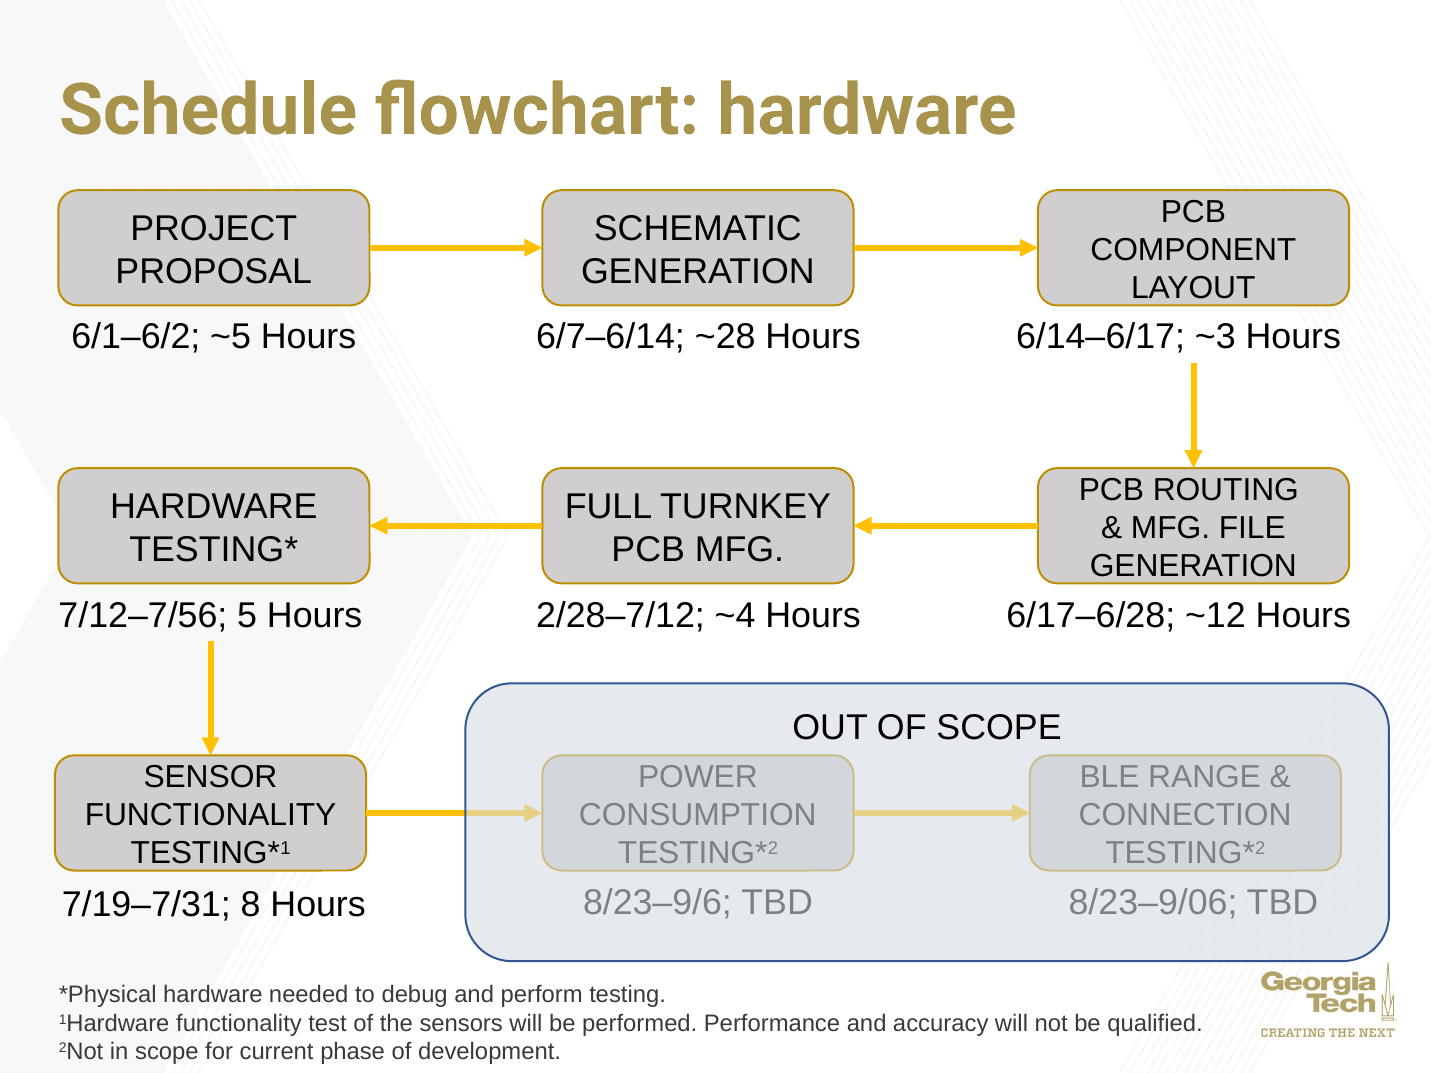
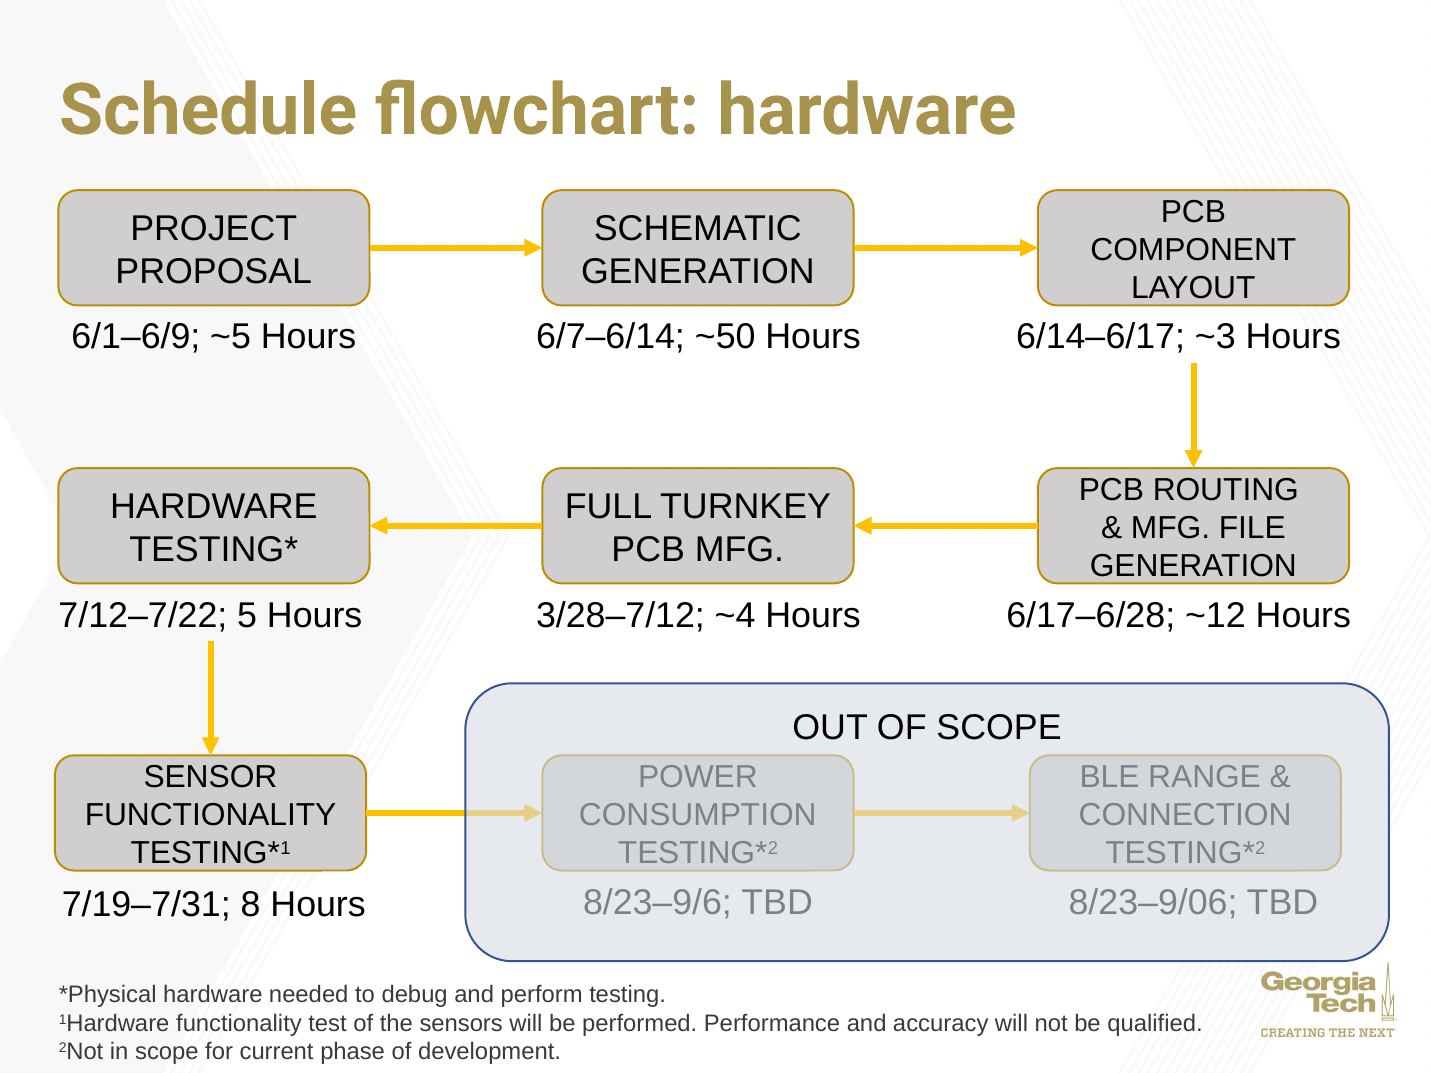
6/1–6/2: 6/1–6/2 -> 6/1–6/9
~28: ~28 -> ~50
7/12–7/56: 7/12–7/56 -> 7/12–7/22
2/28–7/12: 2/28–7/12 -> 3/28–7/12
